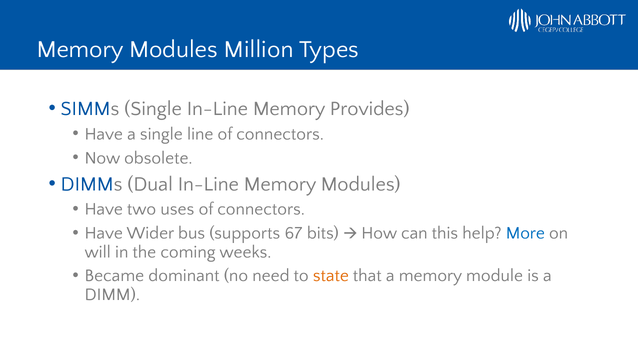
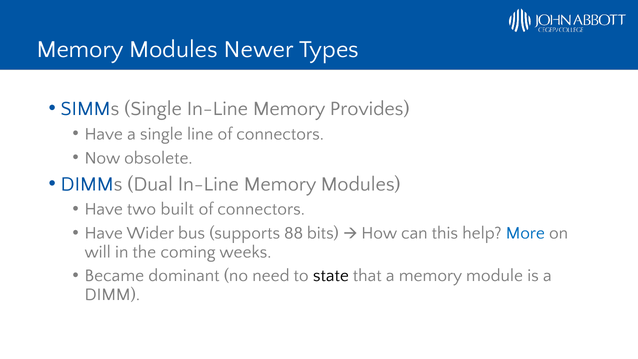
Million: Million -> Newer
uses: uses -> built
67: 67 -> 88
state colour: orange -> black
